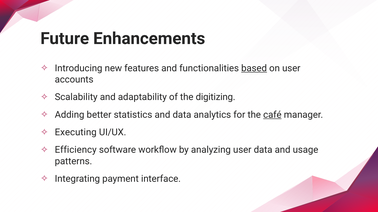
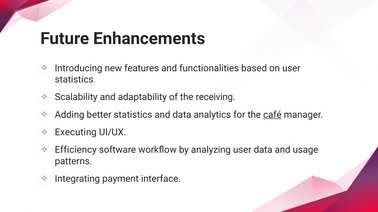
based underline: present -> none
accounts at (74, 80): accounts -> statistics
digitizing: digitizing -> receiving
